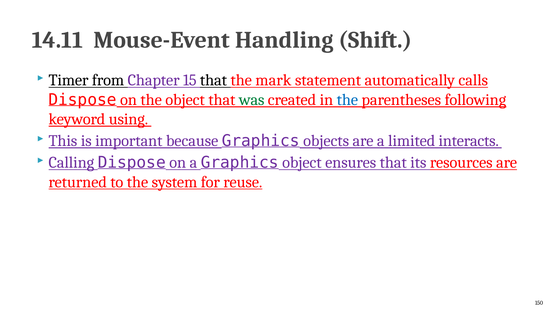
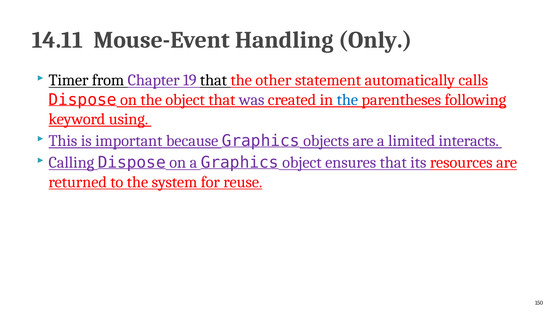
Shift: Shift -> Only
15: 15 -> 19
mark: mark -> other
was colour: green -> purple
